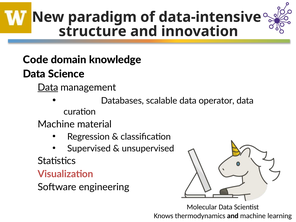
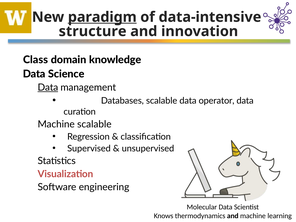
paradigm underline: none -> present
Code: Code -> Class
Machine material: material -> scalable
